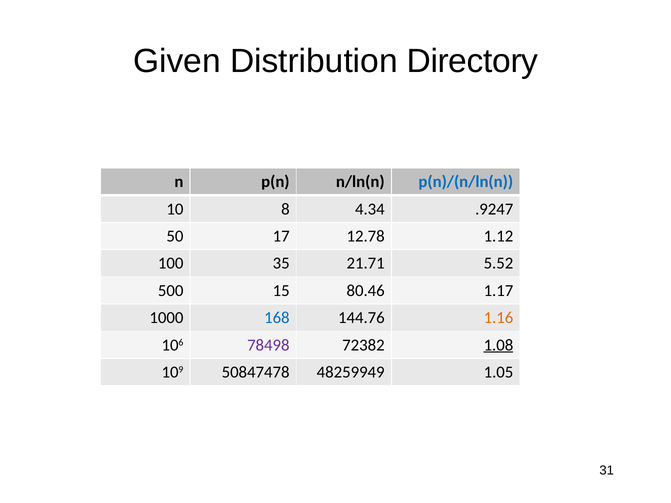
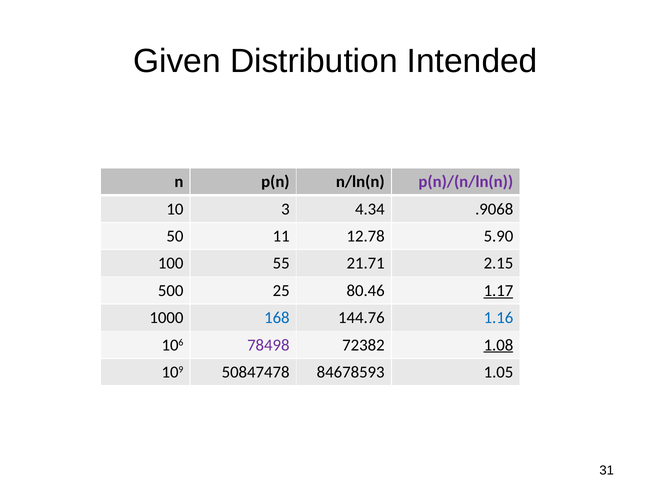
Directory: Directory -> Intended
p(n)/(n/ln(n colour: blue -> purple
8: 8 -> 3
.9247: .9247 -> .9068
17: 17 -> 11
1.12: 1.12 -> 5.90
35: 35 -> 55
5.52: 5.52 -> 2.15
15: 15 -> 25
1.17 underline: none -> present
1.16 colour: orange -> blue
48259949: 48259949 -> 84678593
